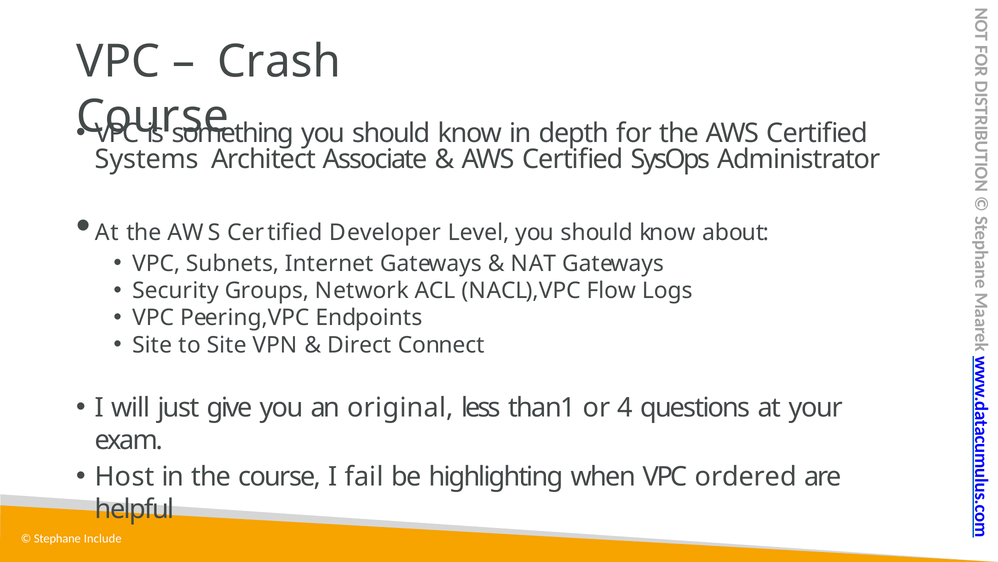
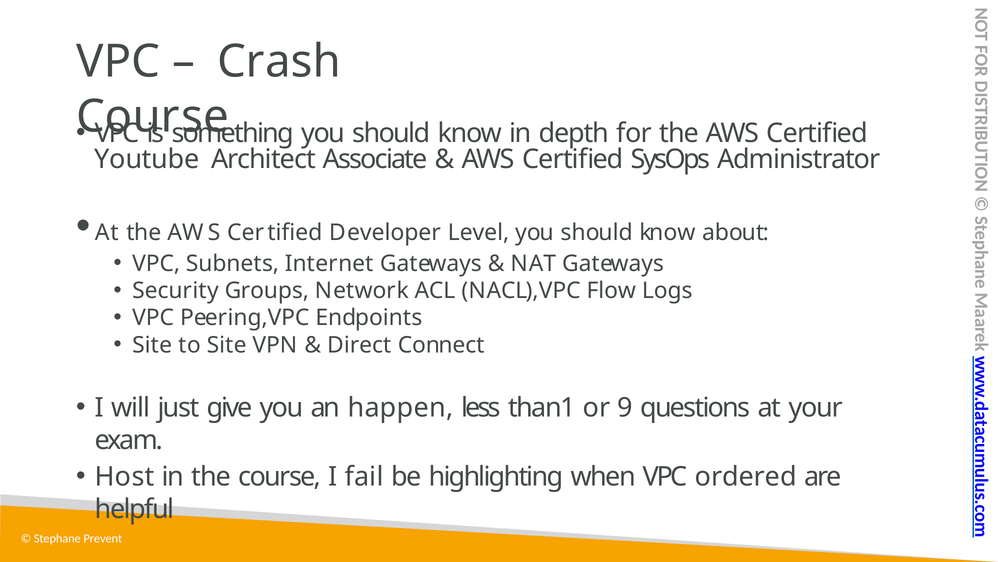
Systems: Systems -> Youtube
original: original -> happen
4: 4 -> 9
Include: Include -> Prevent
